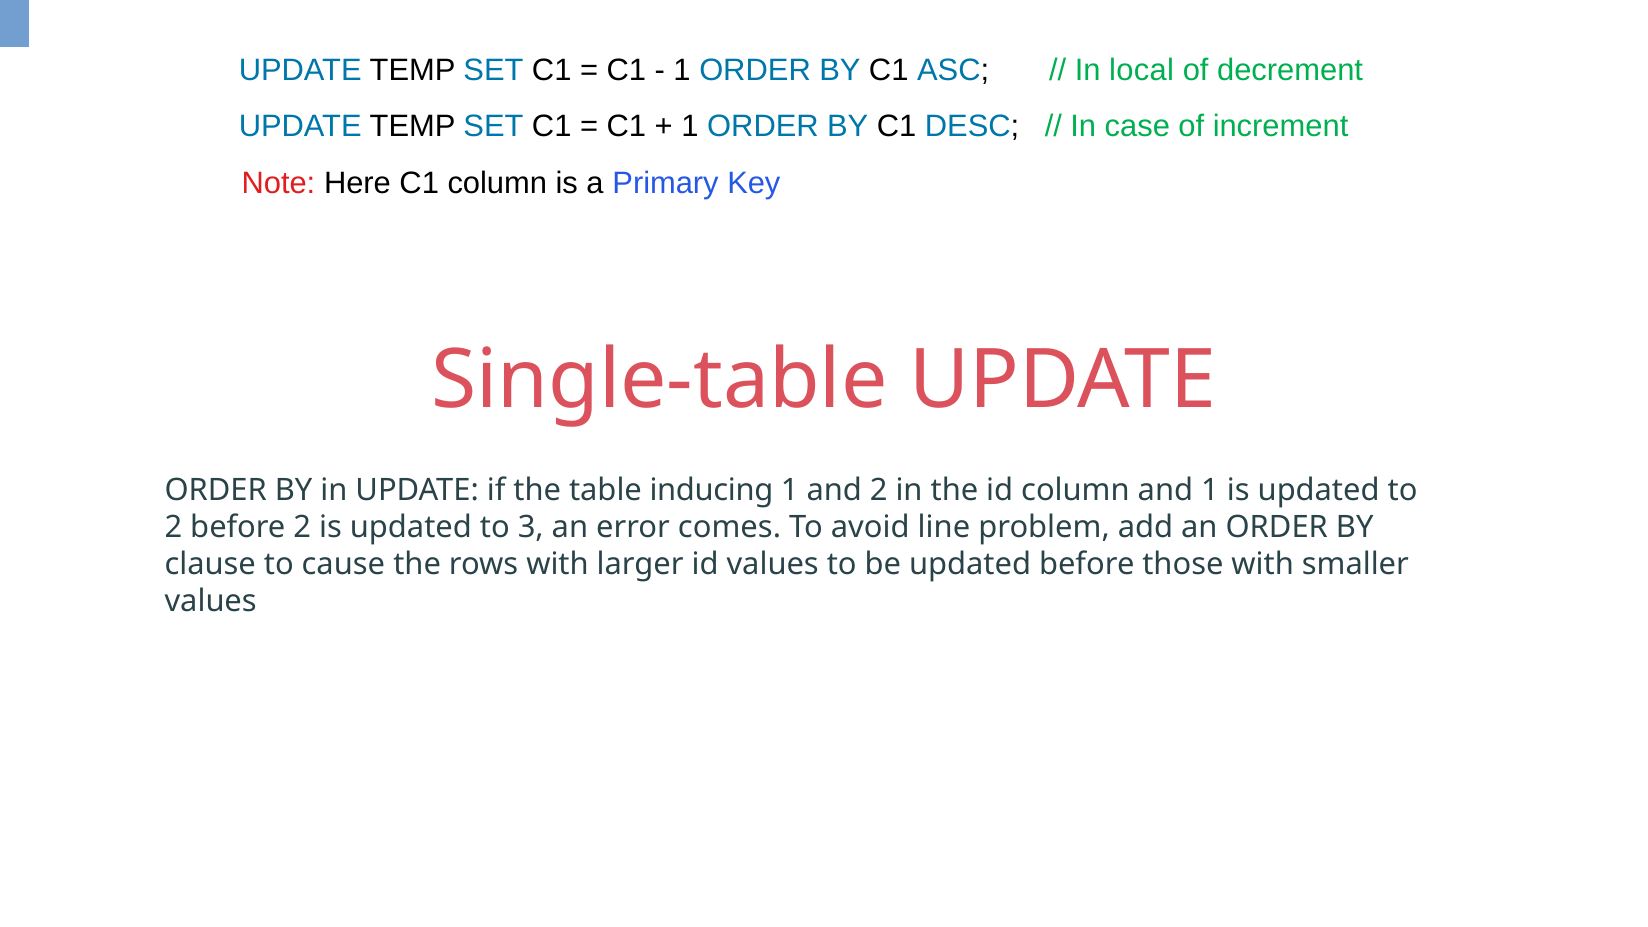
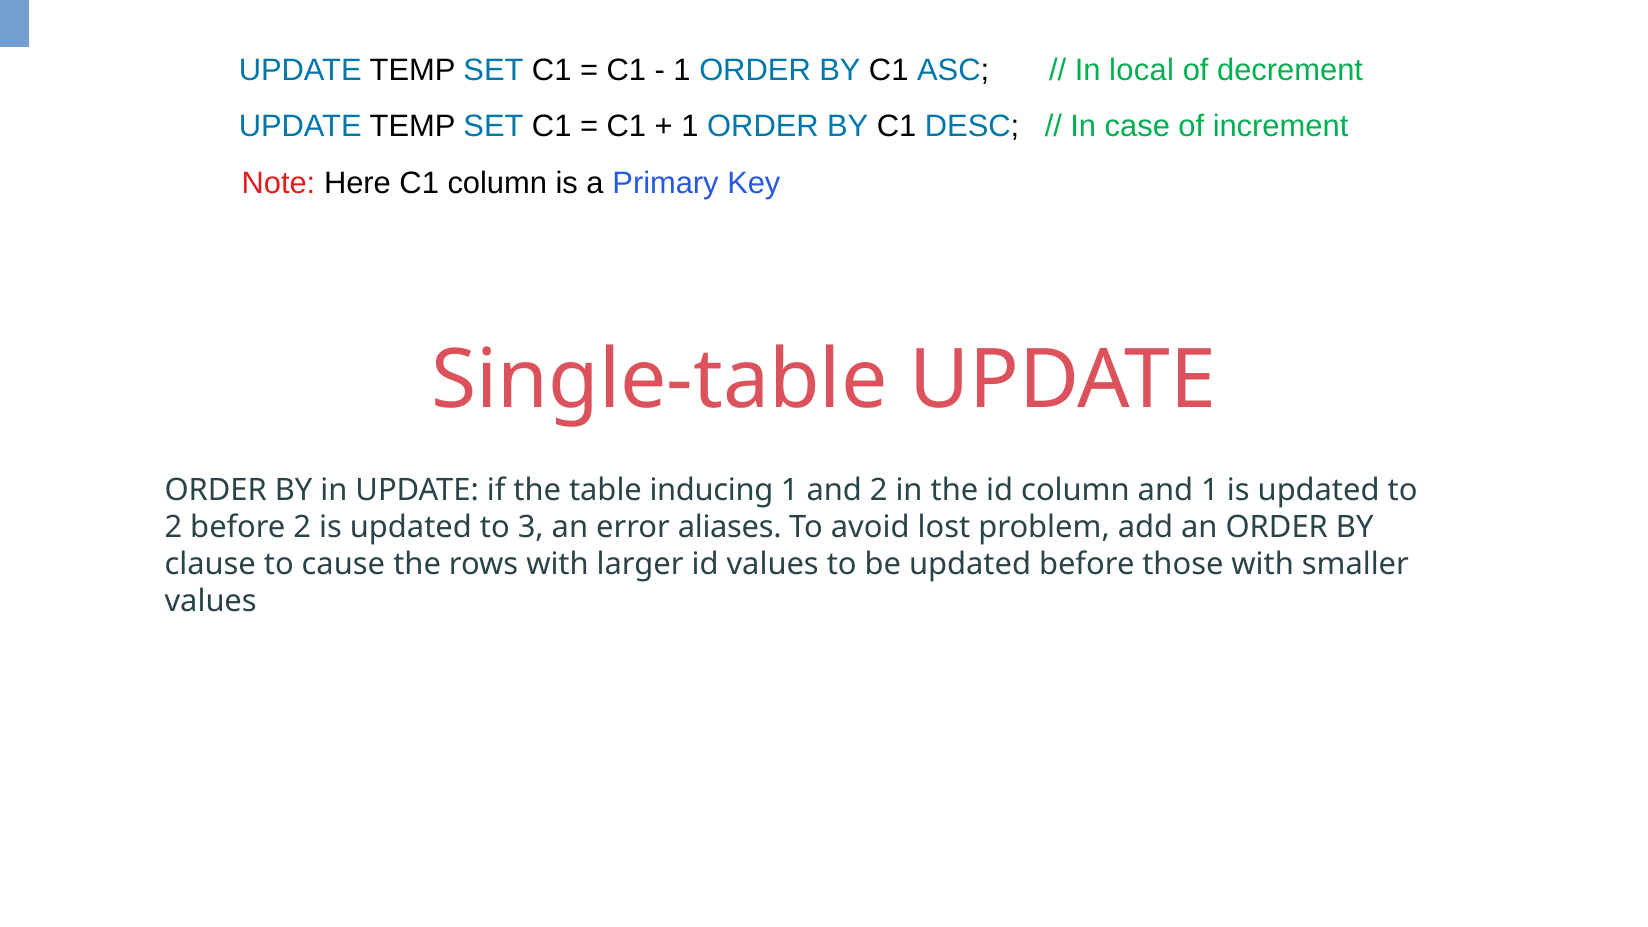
comes: comes -> aliases
line: line -> lost
